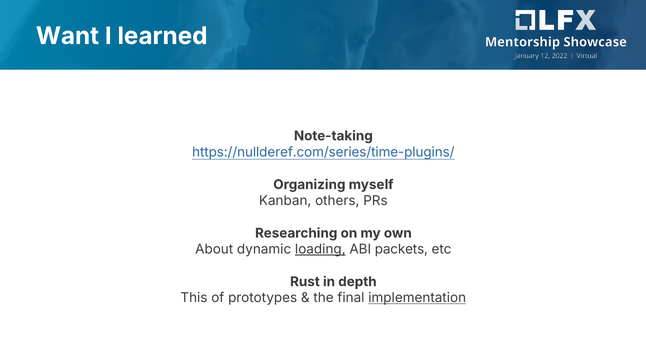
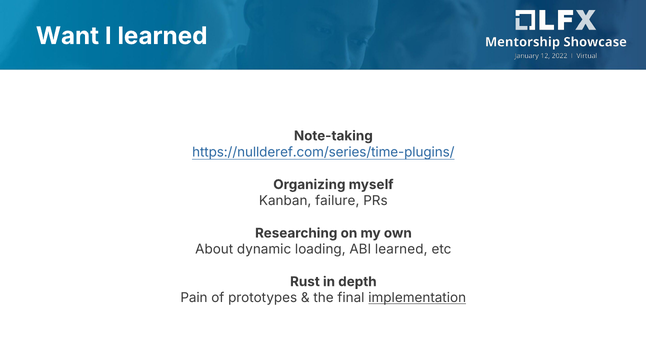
others: others -> failure
loading underline: present -> none
ABI packets: packets -> learned
This: This -> Pain
